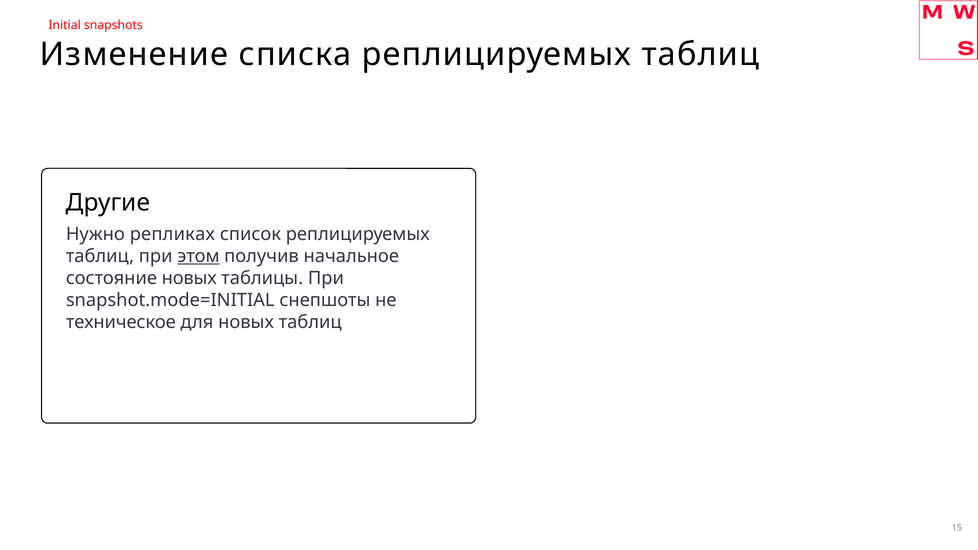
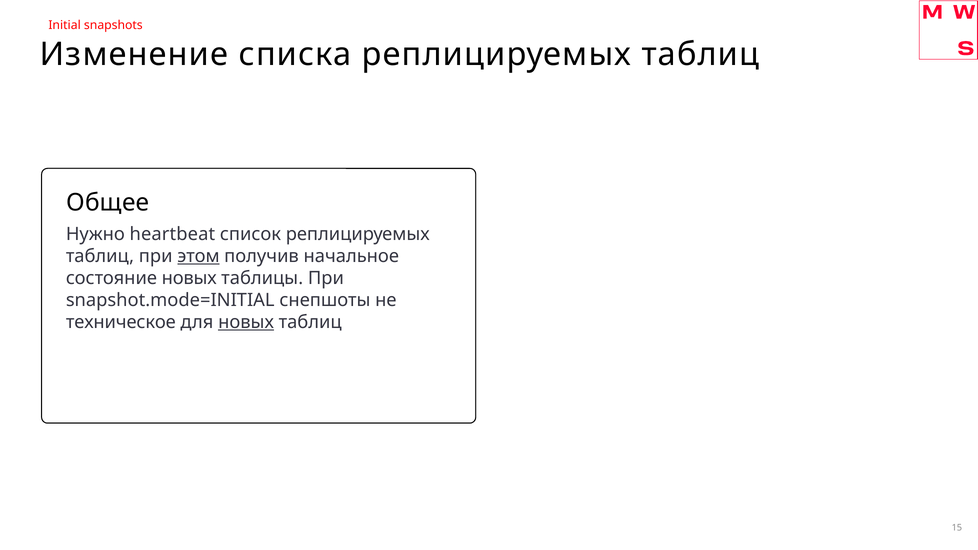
Другие: Другие -> Общее
репликах: репликах -> heartbeat
новых at (246, 322) underline: none -> present
